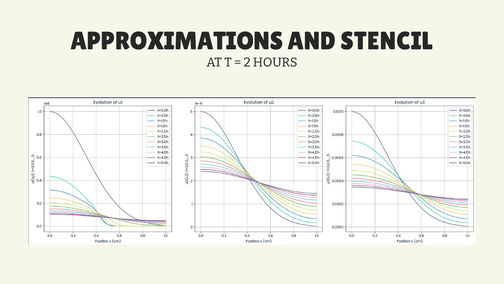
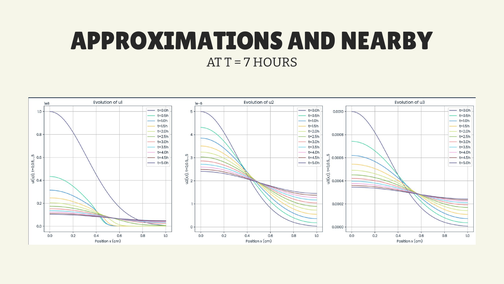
STENCIL: STENCIL -> NEARBY
2: 2 -> 7
